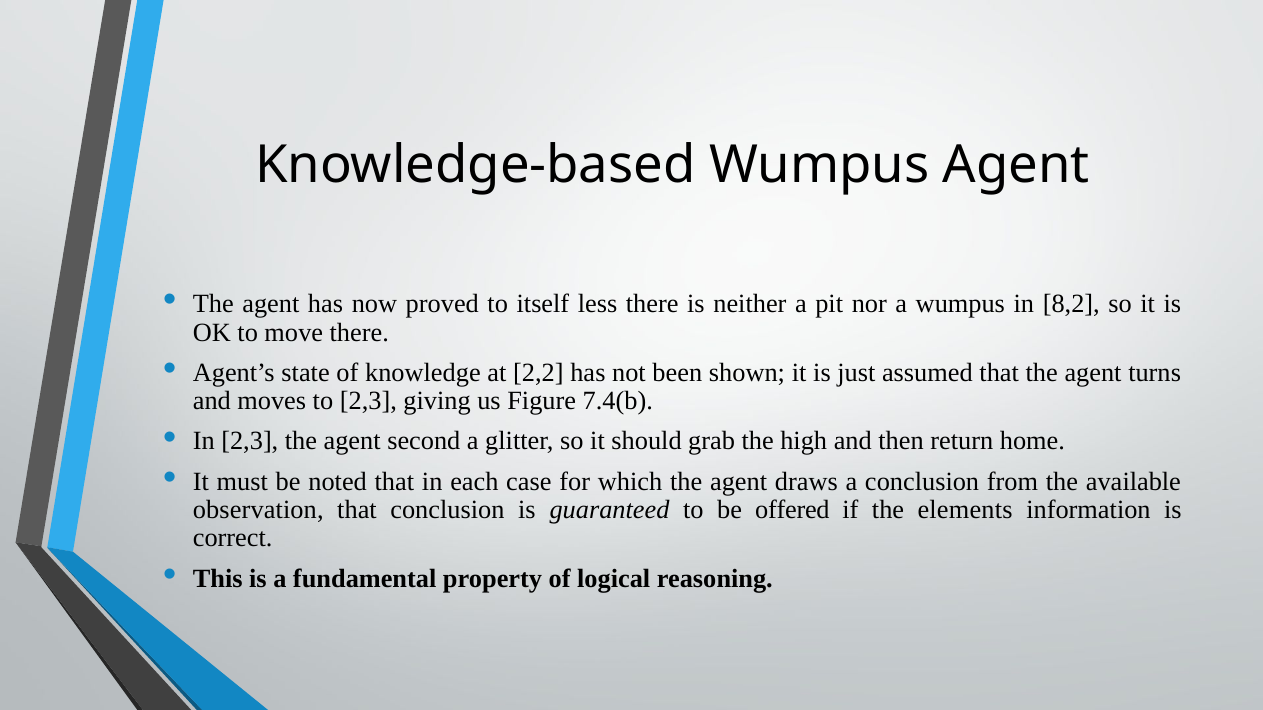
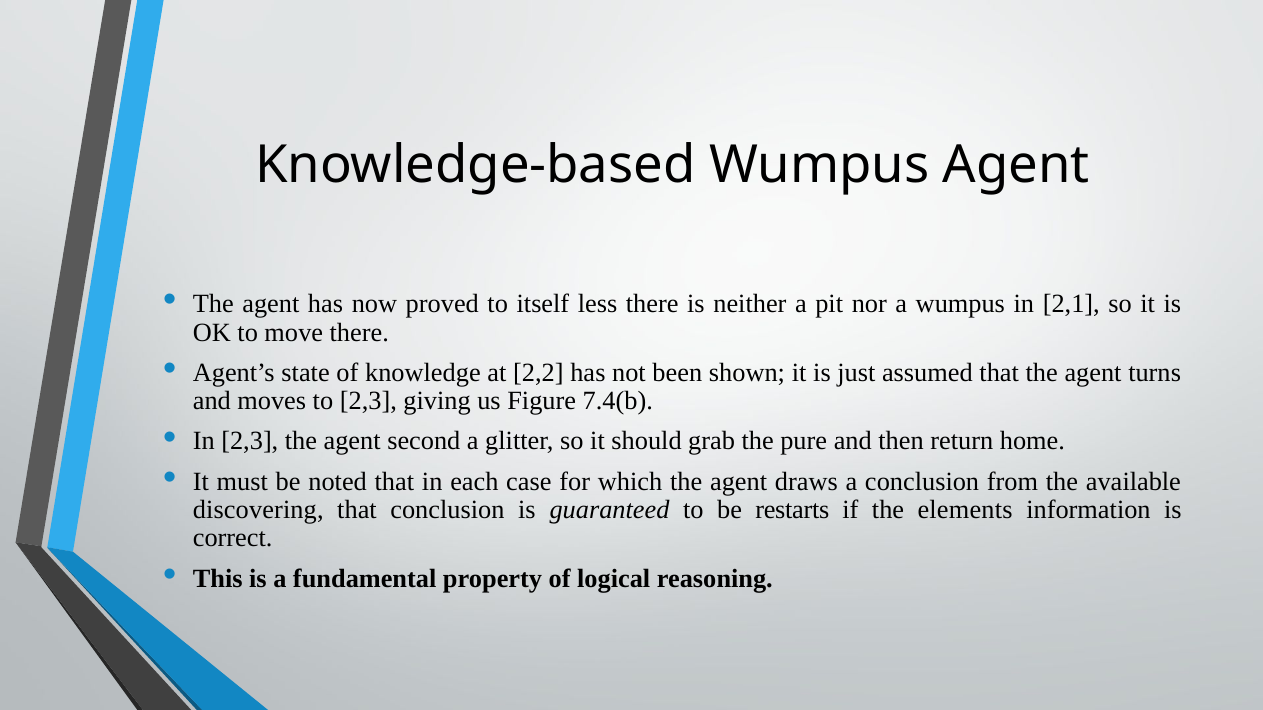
8,2: 8,2 -> 2,1
high: high -> pure
observation: observation -> discovering
offered: offered -> restarts
